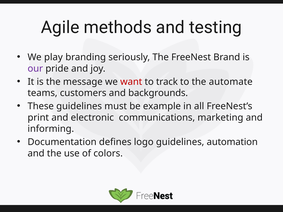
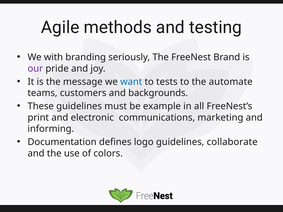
play: play -> with
want colour: red -> blue
track: track -> tests
automation: automation -> collaborate
